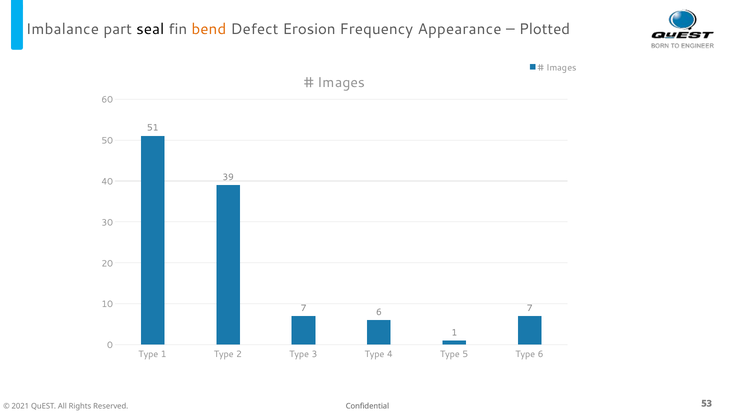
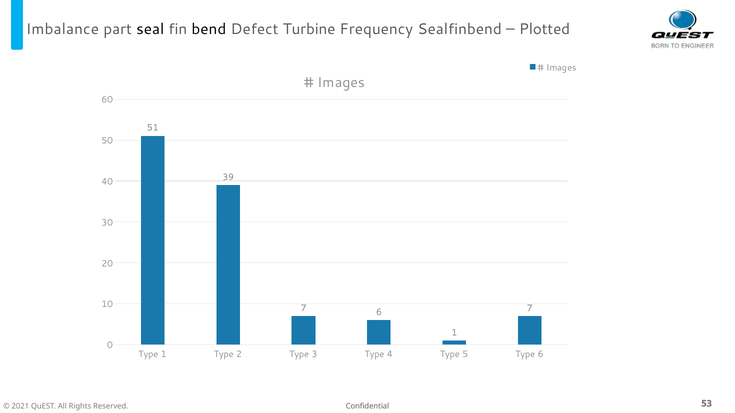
bend colour: orange -> black
Erosion: Erosion -> Turbine
Appearance: Appearance -> Sealfinbend
